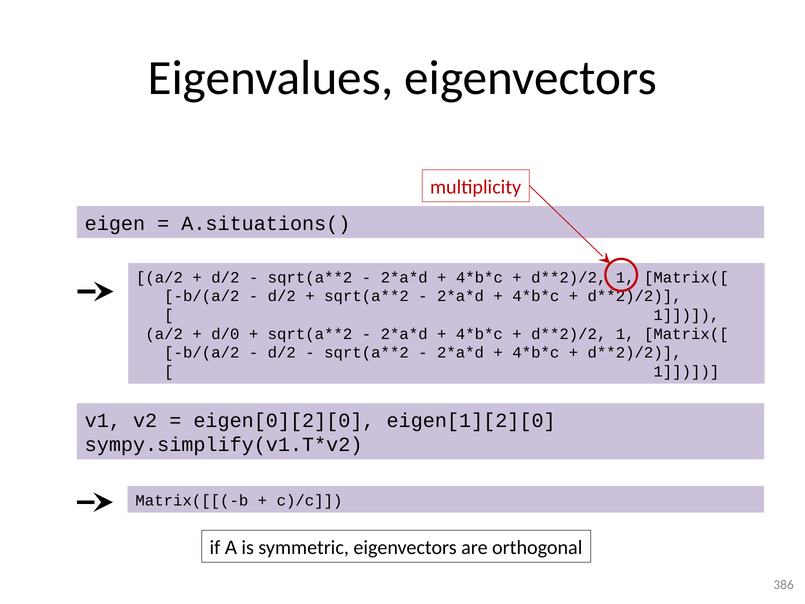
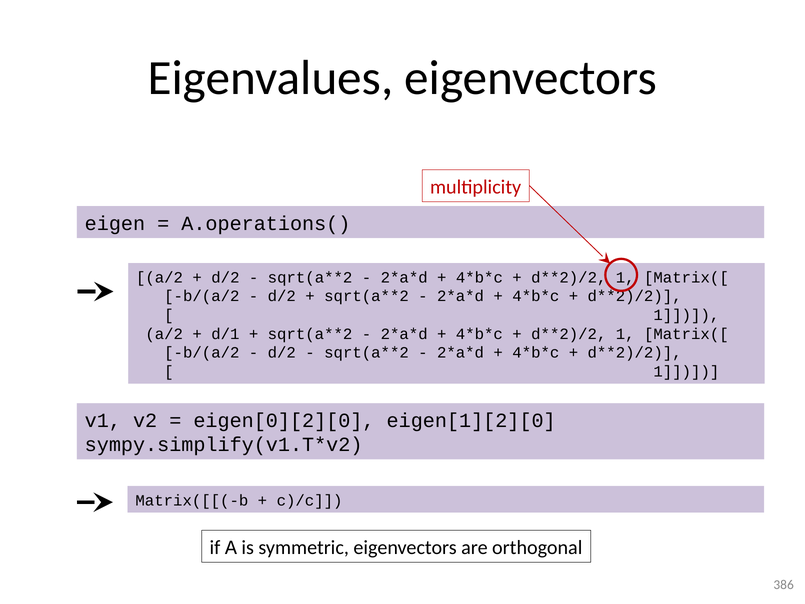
A.situations(: A.situations( -> A.operations(
d/0: d/0 -> d/1
